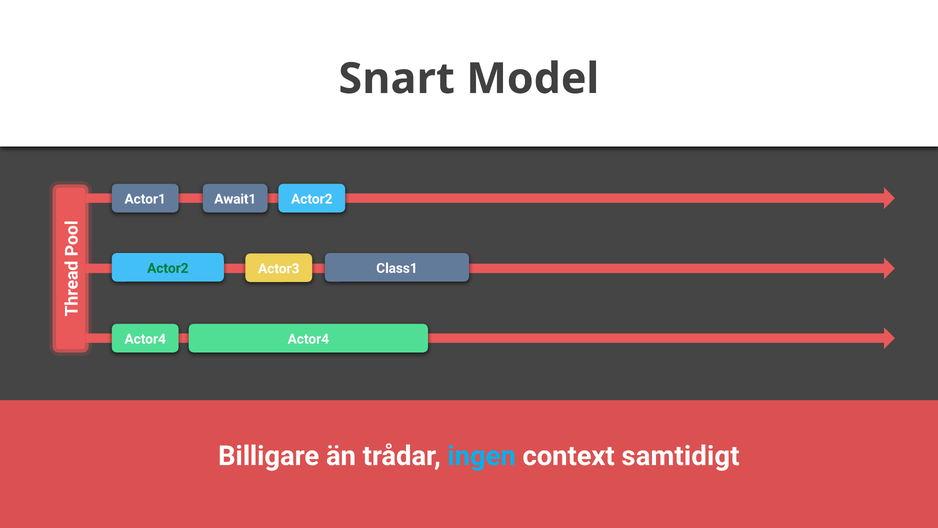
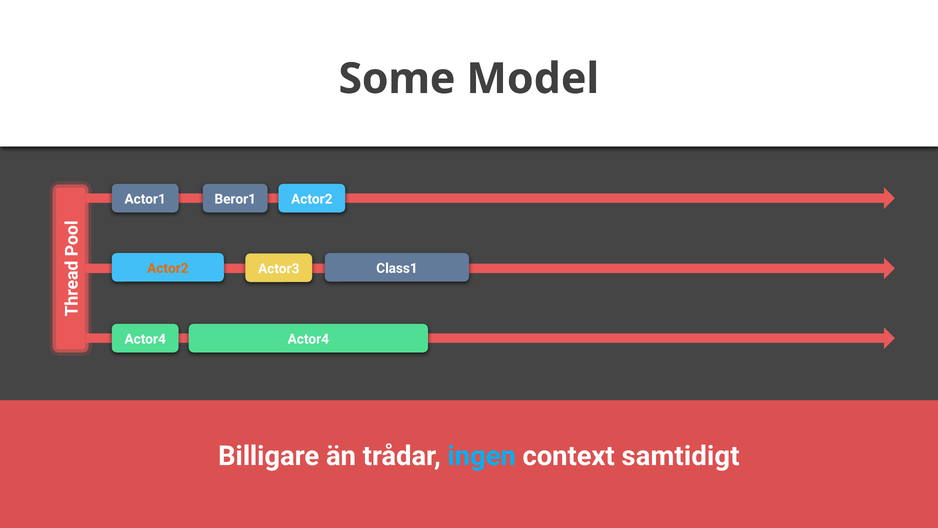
Snart: Snart -> Some
Await1: Await1 -> Beror1
Actor2 at (168, 268) colour: green -> orange
